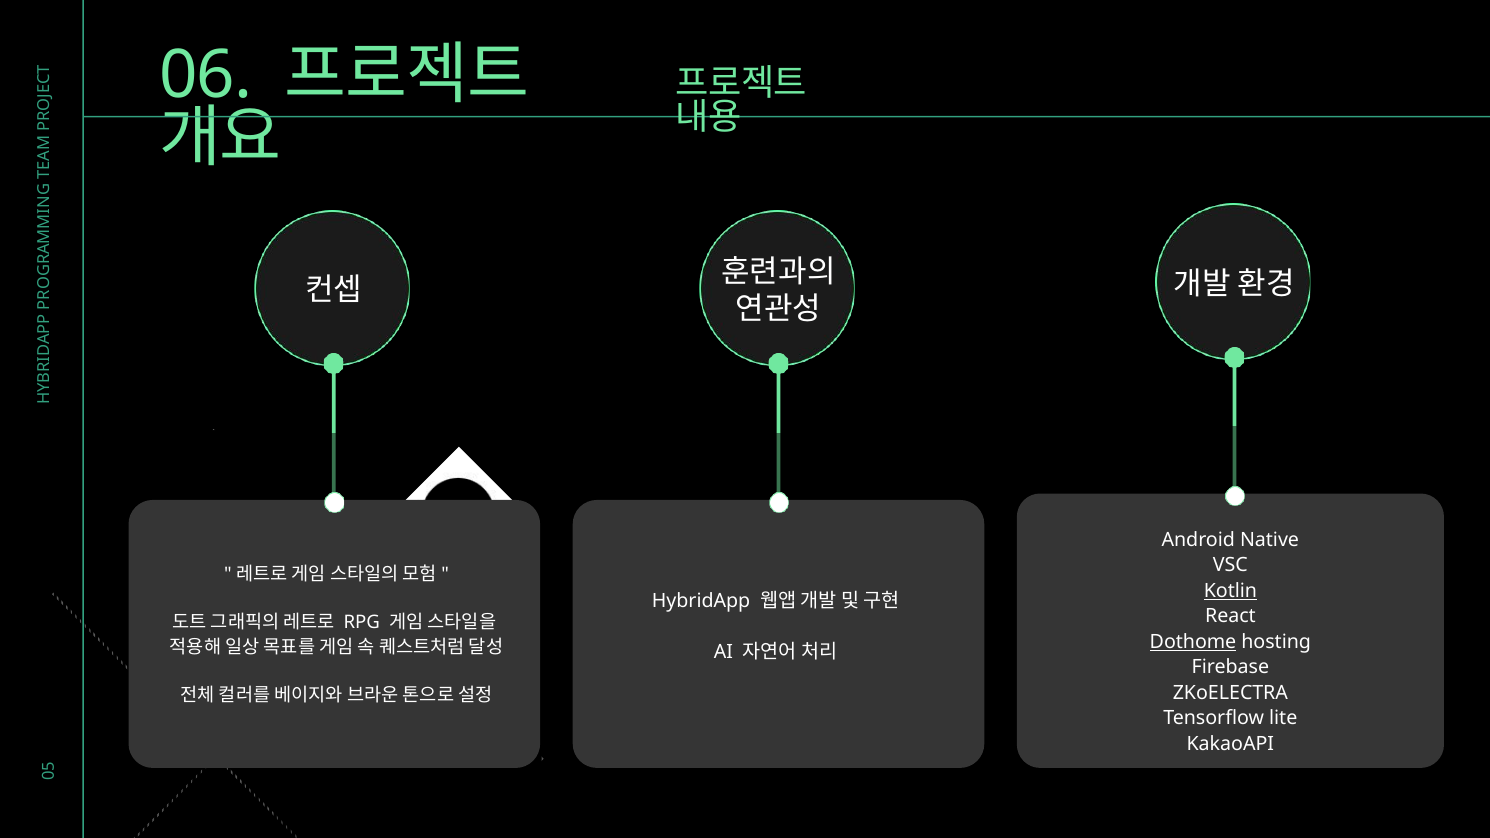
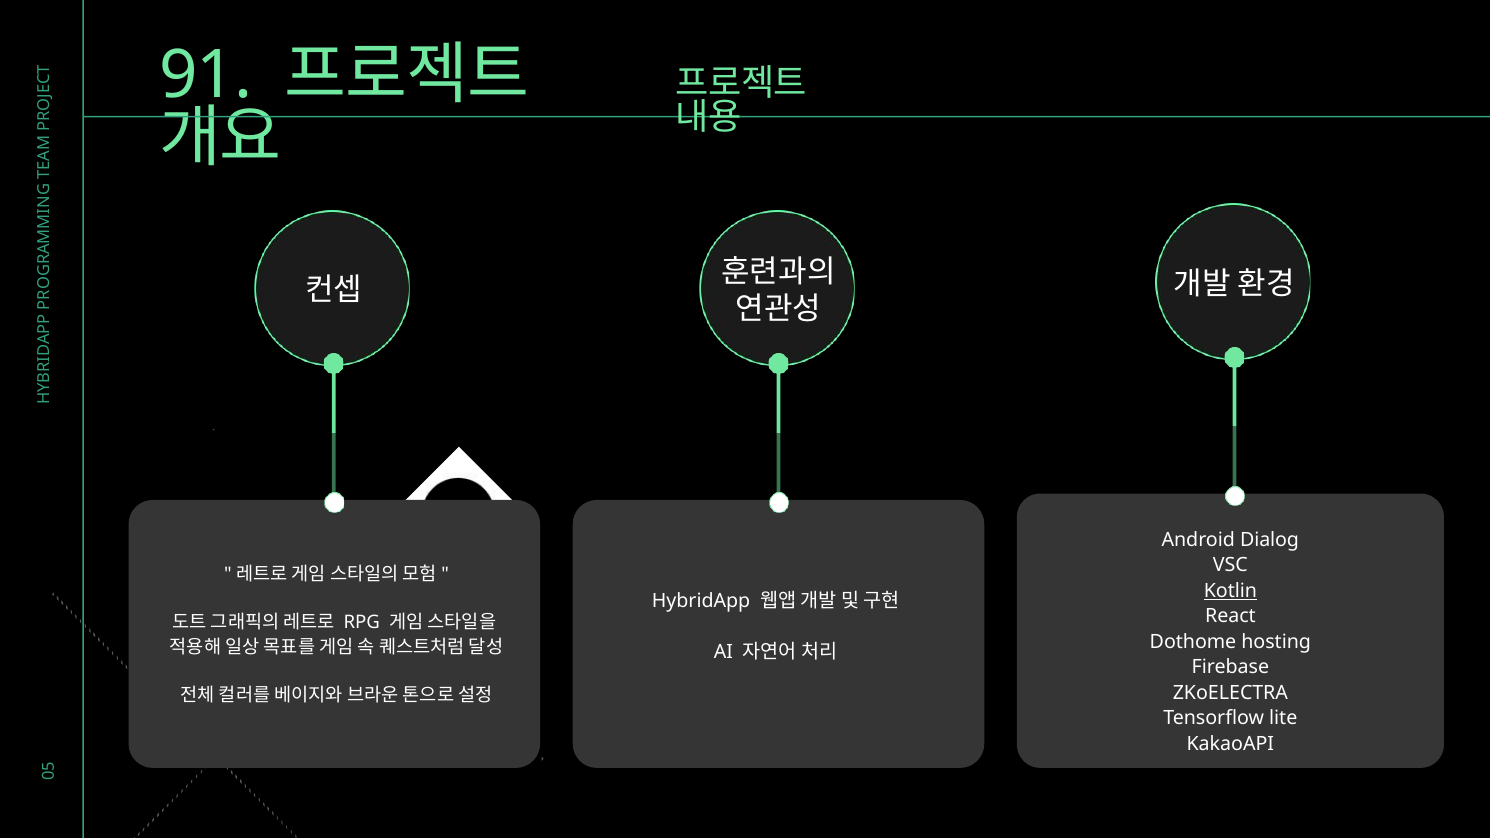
06: 06 -> 91
Native: Native -> Dialog
Dothome underline: present -> none
